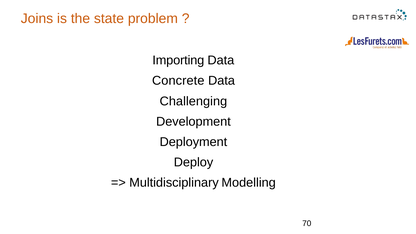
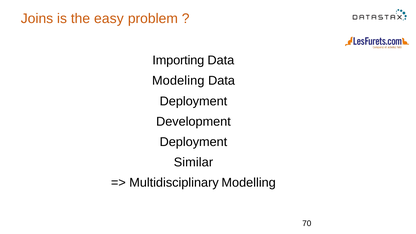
state: state -> easy
Concrete: Concrete -> Modeling
Challenging at (193, 101): Challenging -> Deployment
Deploy: Deploy -> Similar
